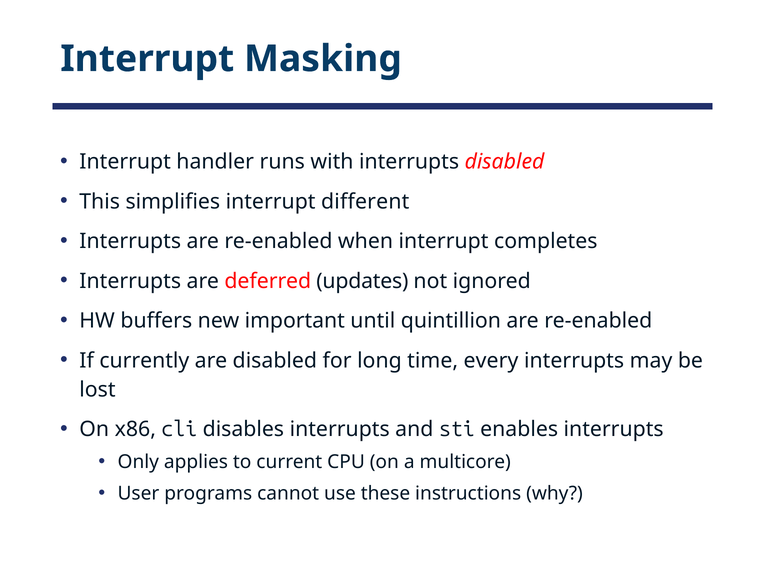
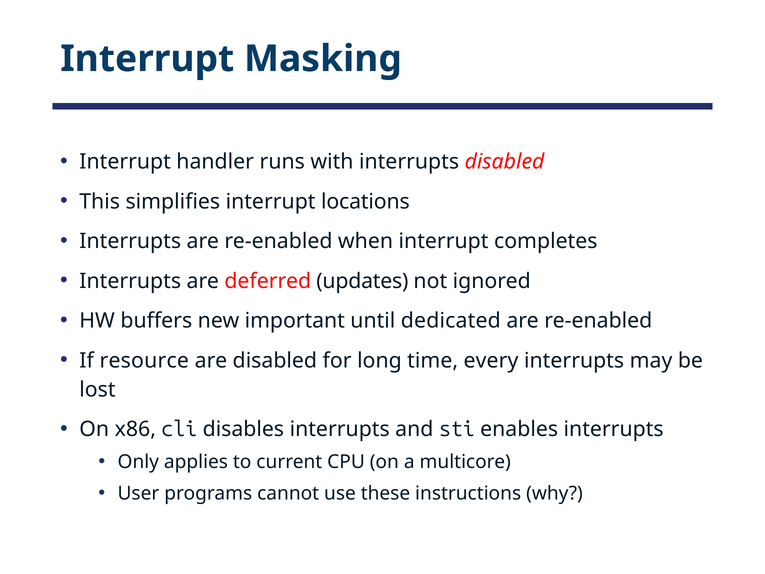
different: different -> locations
quintillion: quintillion -> dedicated
currently: currently -> resource
